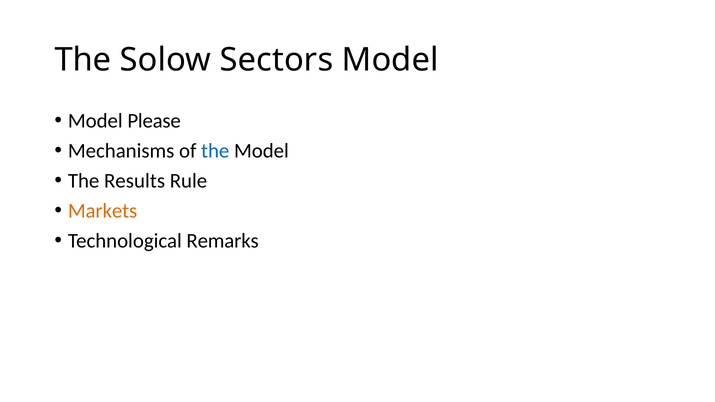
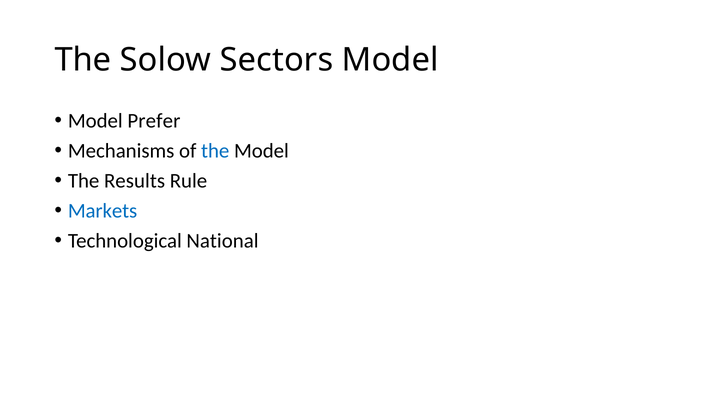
Please: Please -> Prefer
Markets colour: orange -> blue
Remarks: Remarks -> National
